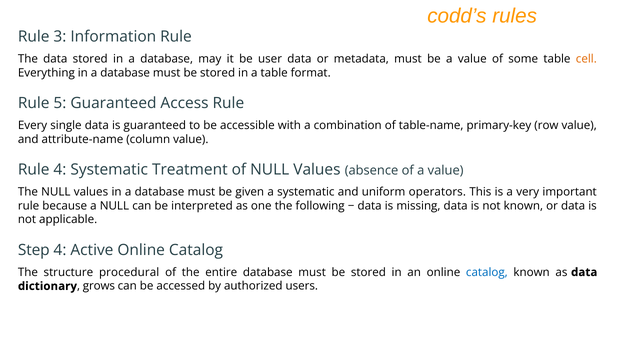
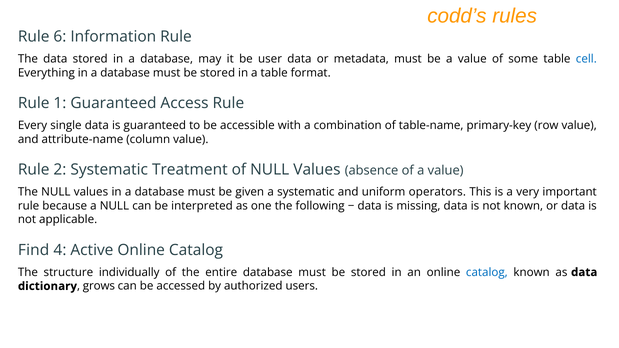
3: 3 -> 6
cell colour: orange -> blue
5: 5 -> 1
Rule 4: 4 -> 2
Step: Step -> Find
procedural: procedural -> individually
